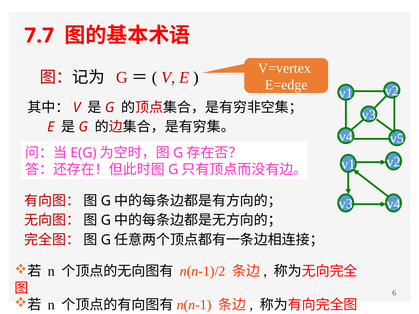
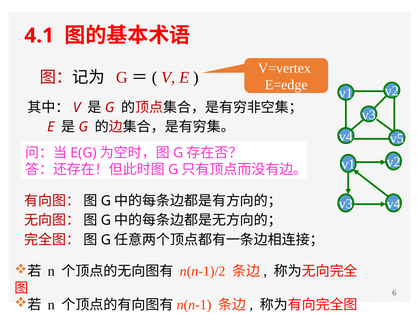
7.7: 7.7 -> 4.1
